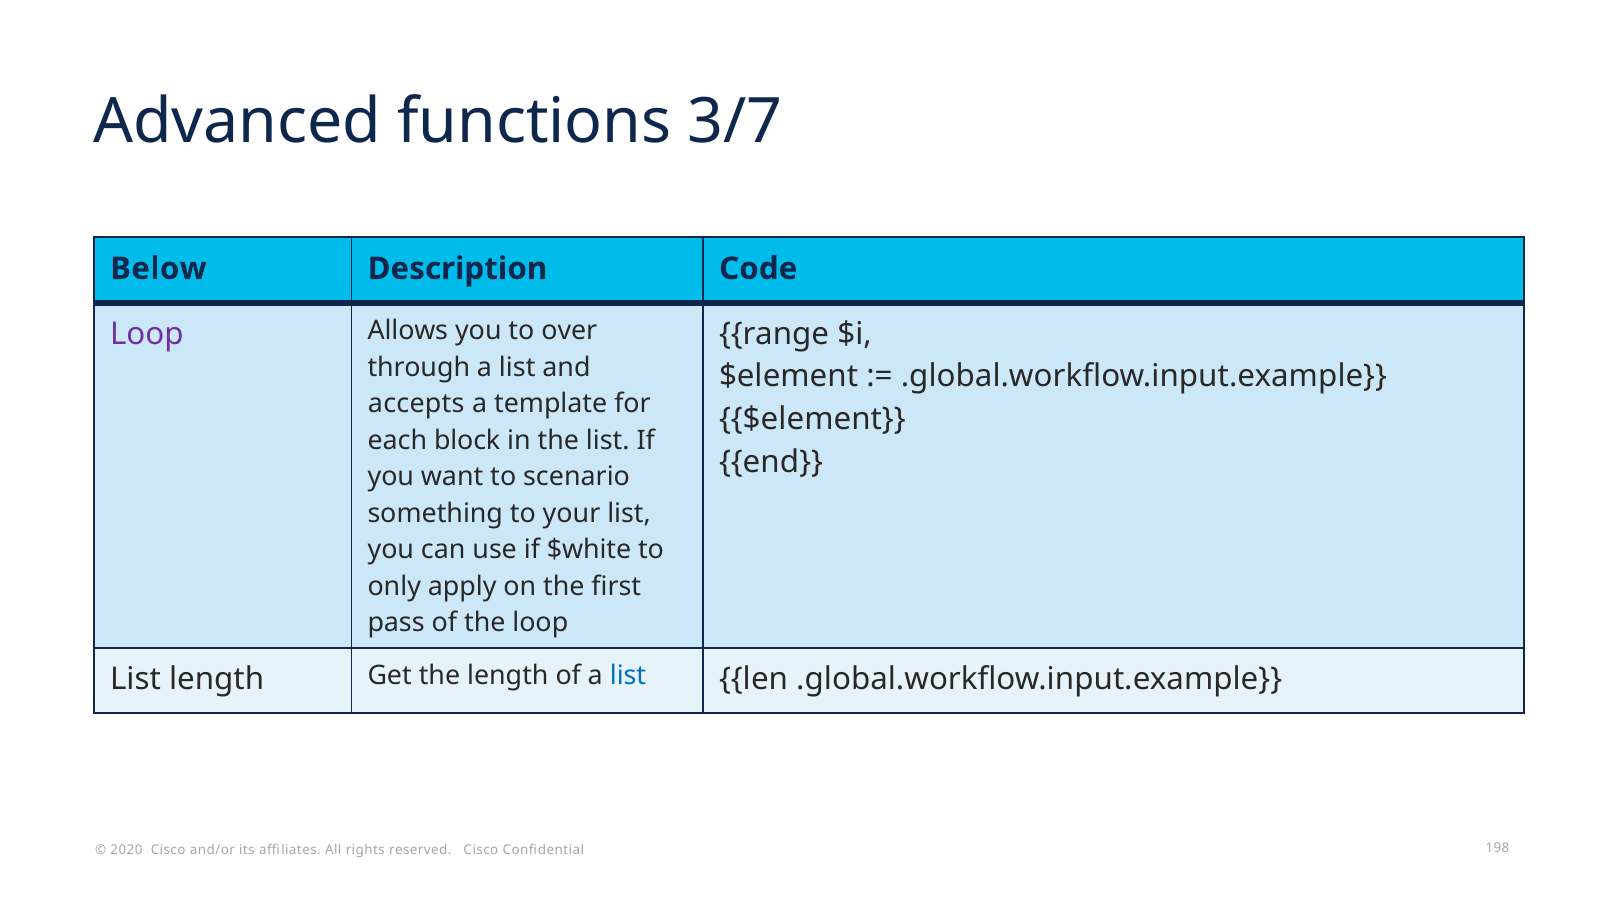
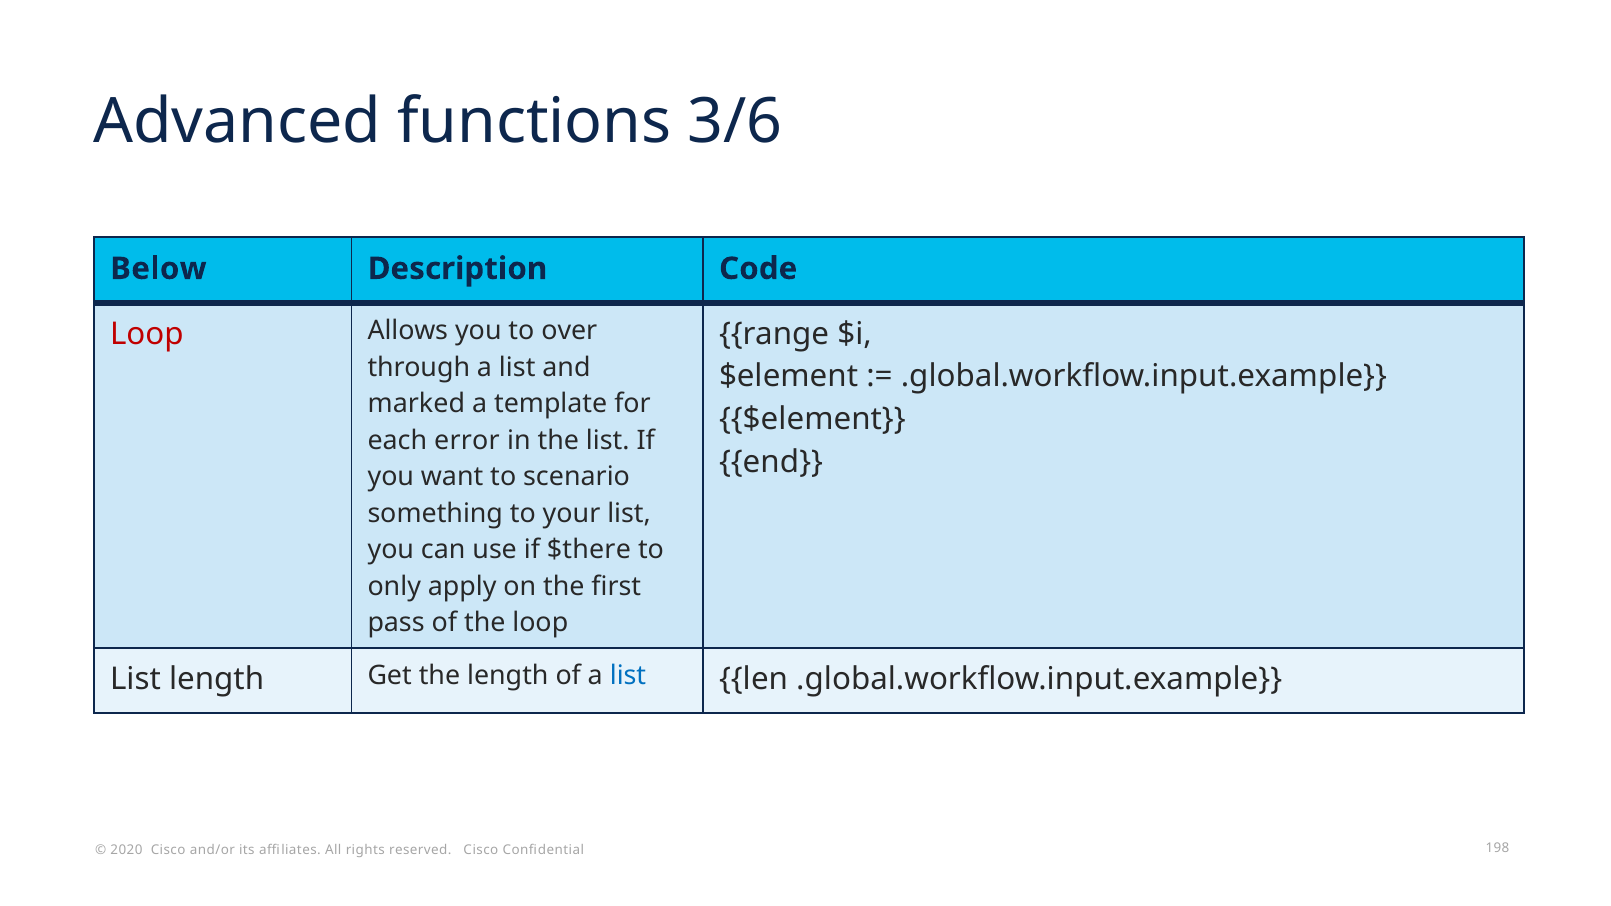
3/7: 3/7 -> 3/6
Loop at (147, 334) colour: purple -> red
accepts: accepts -> marked
block: block -> error
$white: $white -> $there
